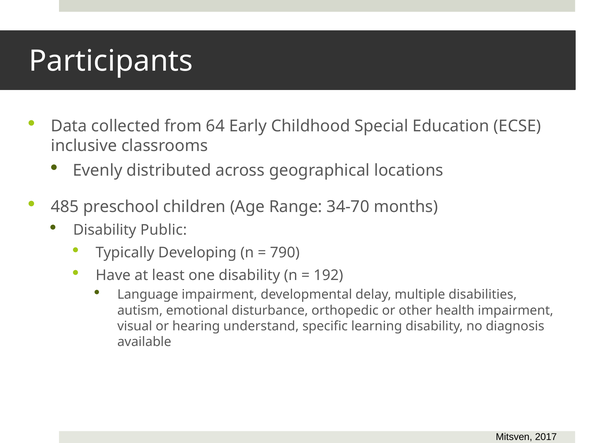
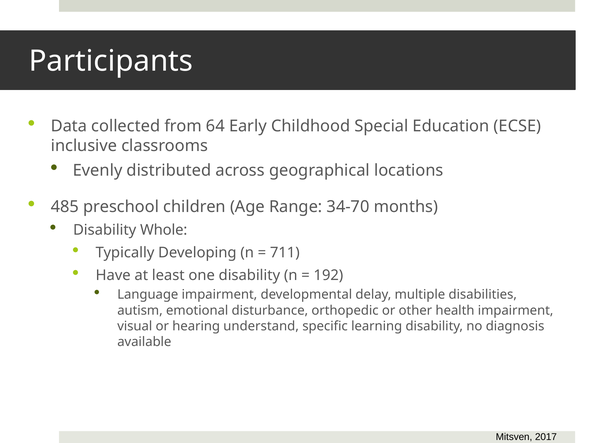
Public: Public -> Whole
790: 790 -> 711
